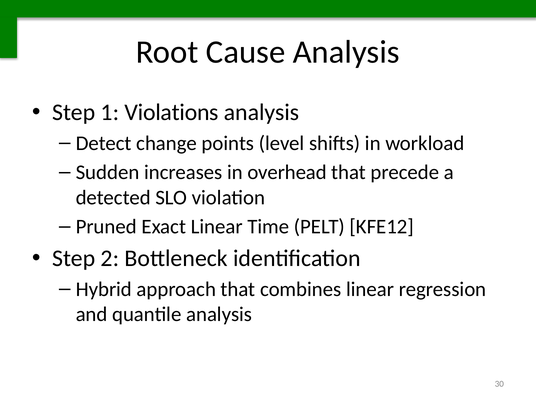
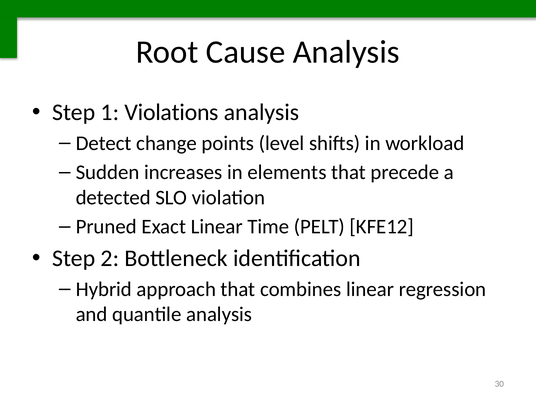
overhead: overhead -> elements
